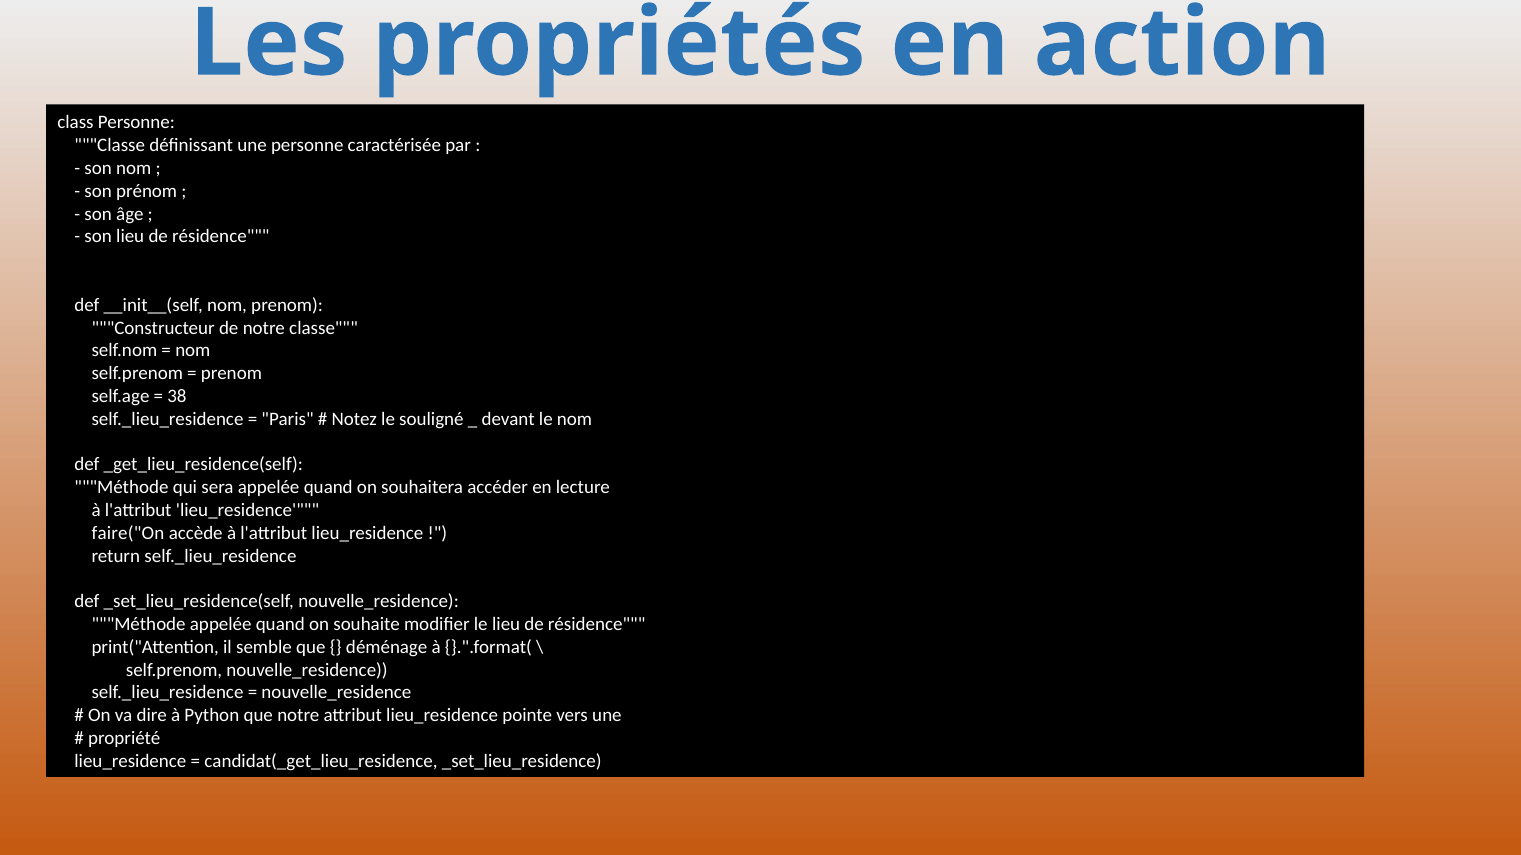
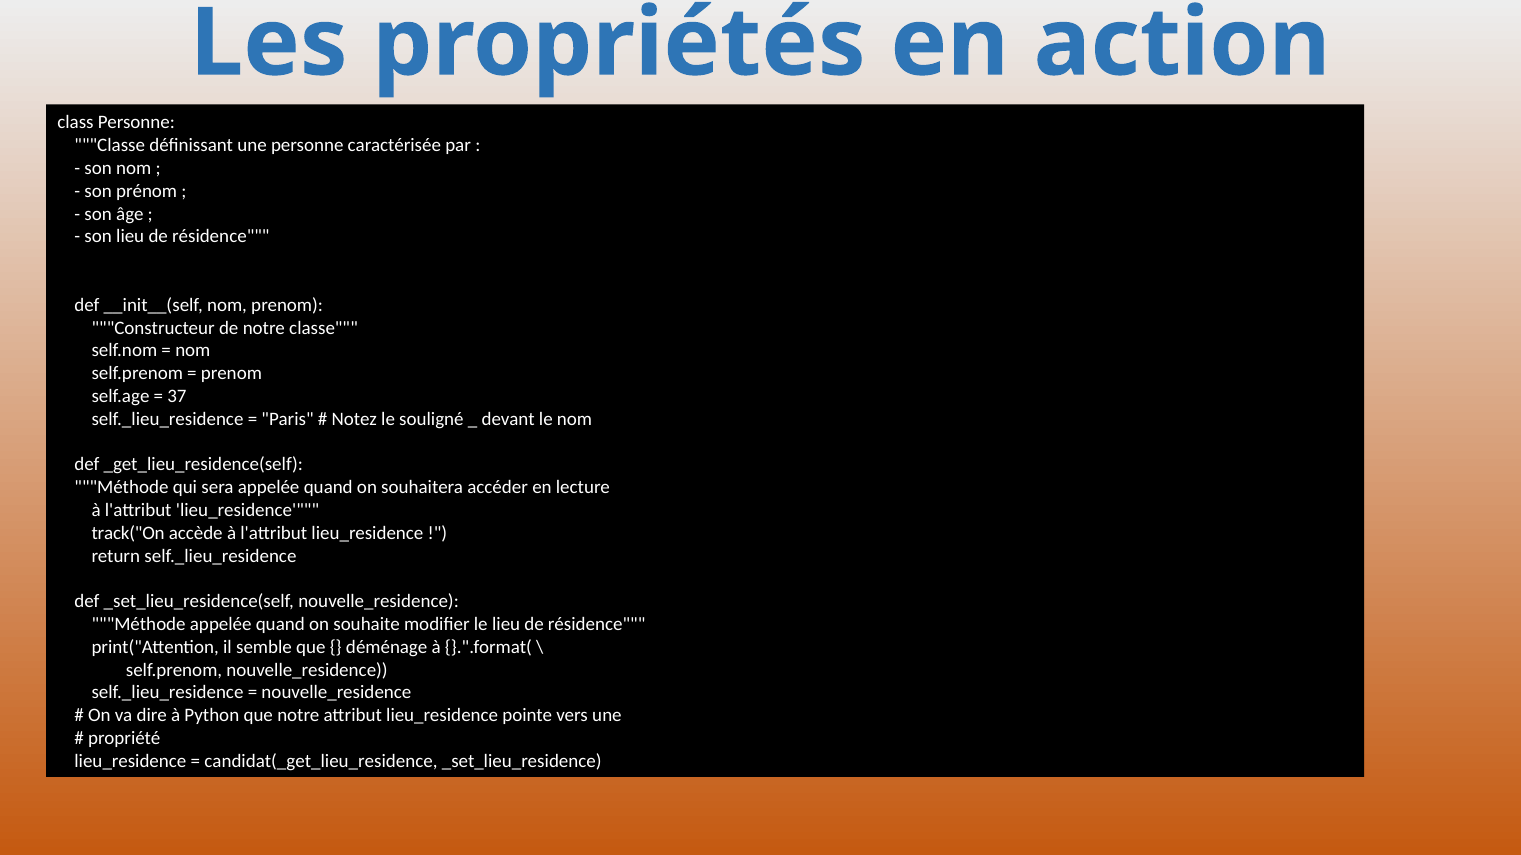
38: 38 -> 37
faire("On: faire("On -> track("On
